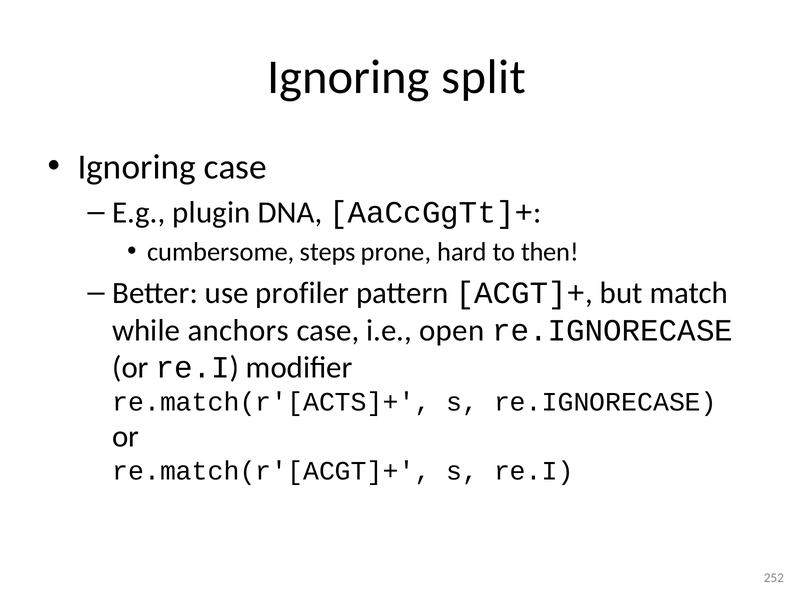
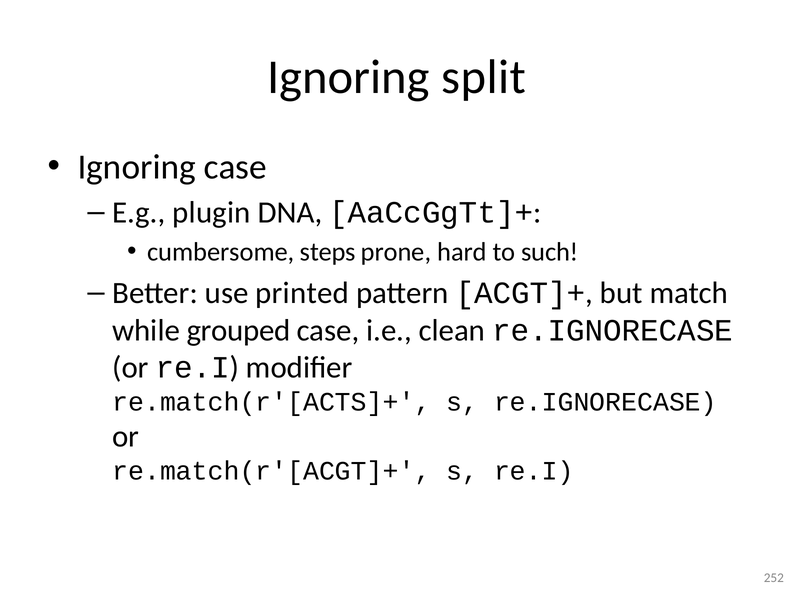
then: then -> such
profiler: profiler -> printed
anchors: anchors -> grouped
open: open -> clean
